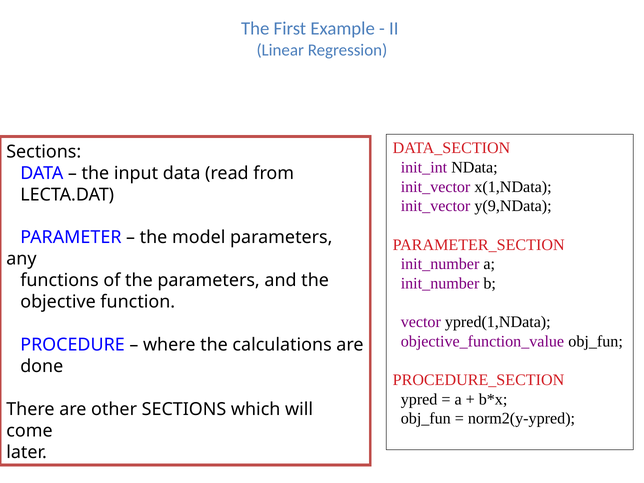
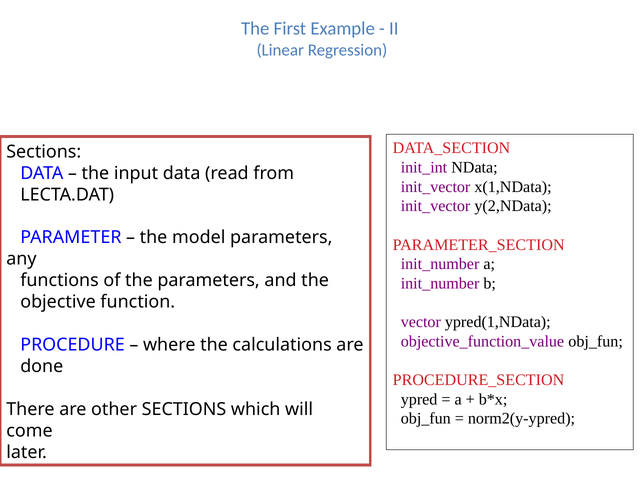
y(9,NData: y(9,NData -> y(2,NData
